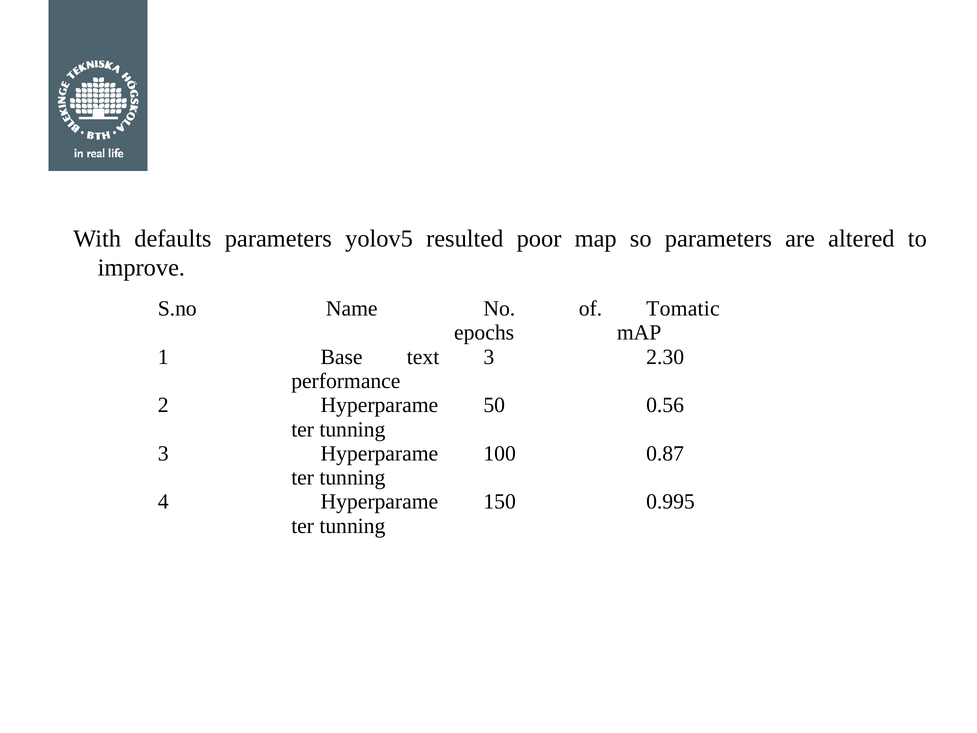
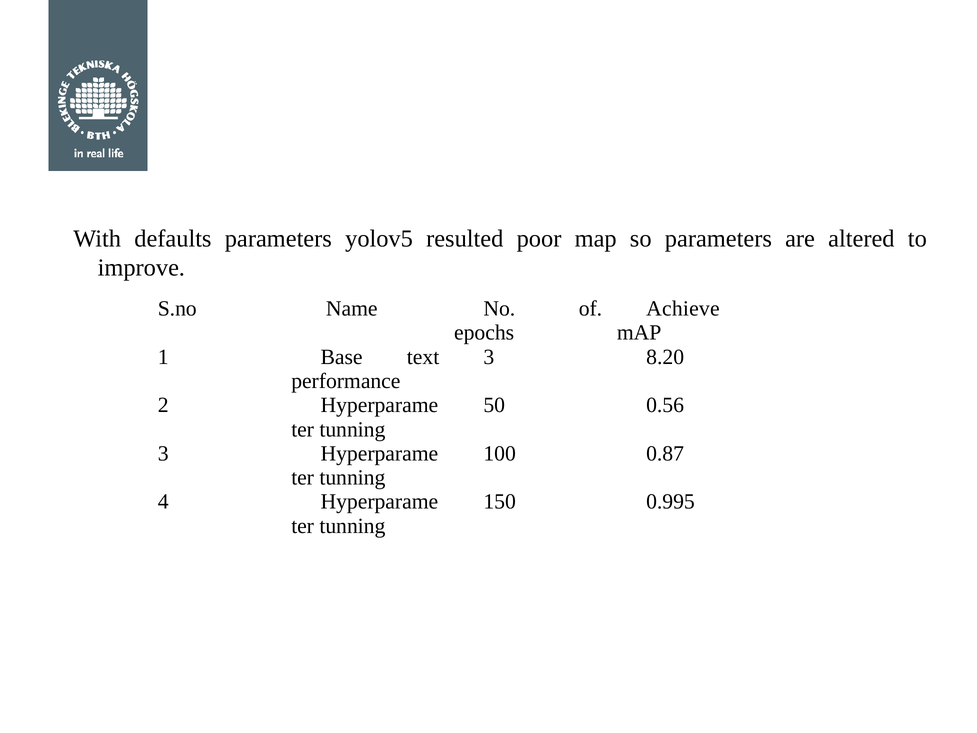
Tomatic: Tomatic -> Achieve
2.30: 2.30 -> 8.20
